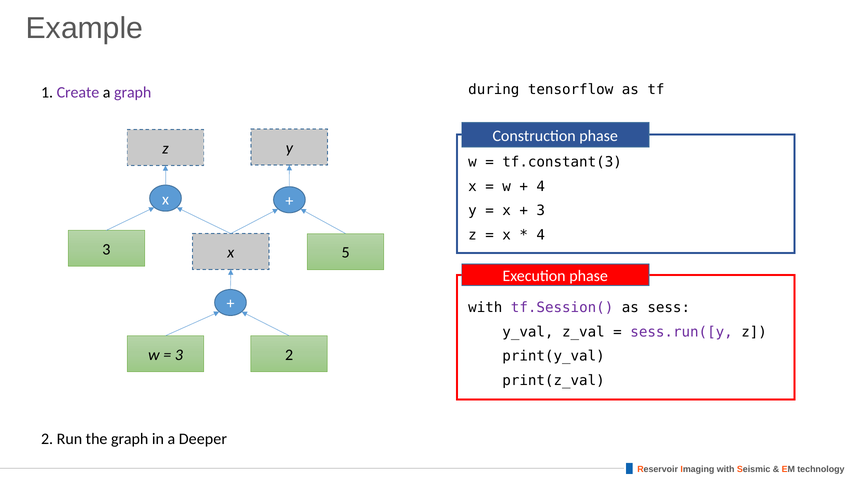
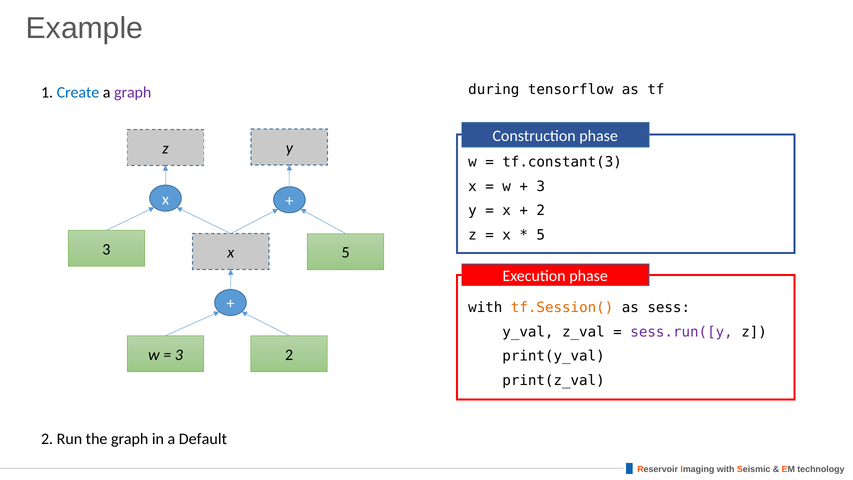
Create colour: purple -> blue
4 at (541, 186): 4 -> 3
3 at (541, 211): 3 -> 2
4 at (541, 235): 4 -> 5
tf.Session( colour: purple -> orange
Deeper: Deeper -> Default
